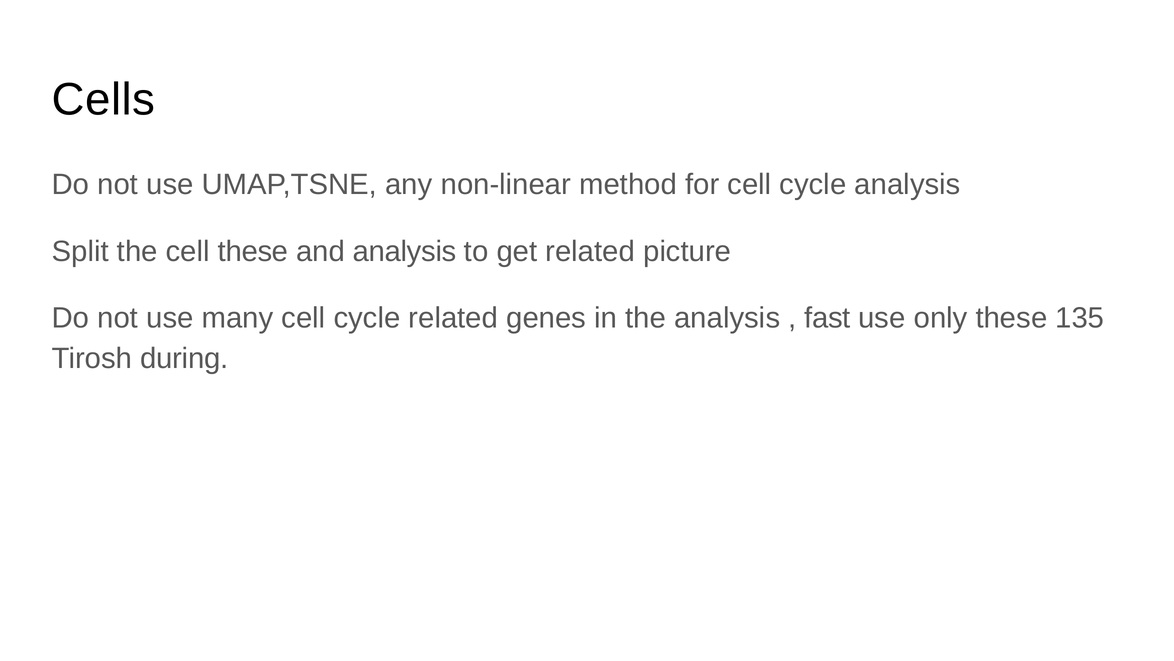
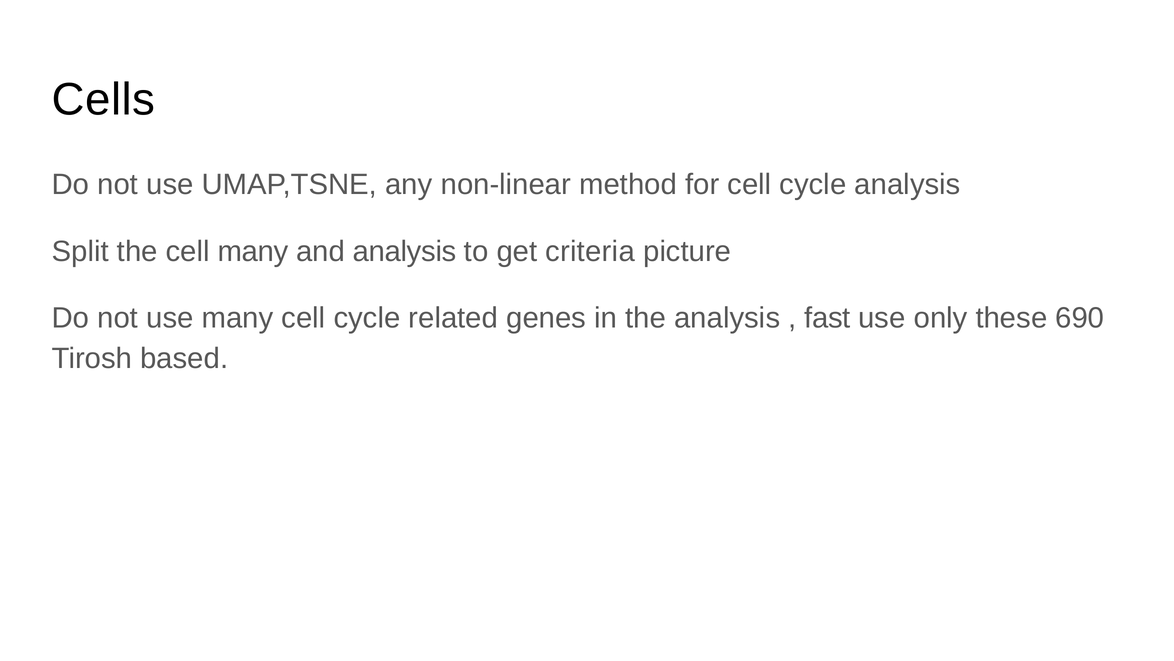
cell these: these -> many
get related: related -> criteria
135: 135 -> 690
during: during -> based
